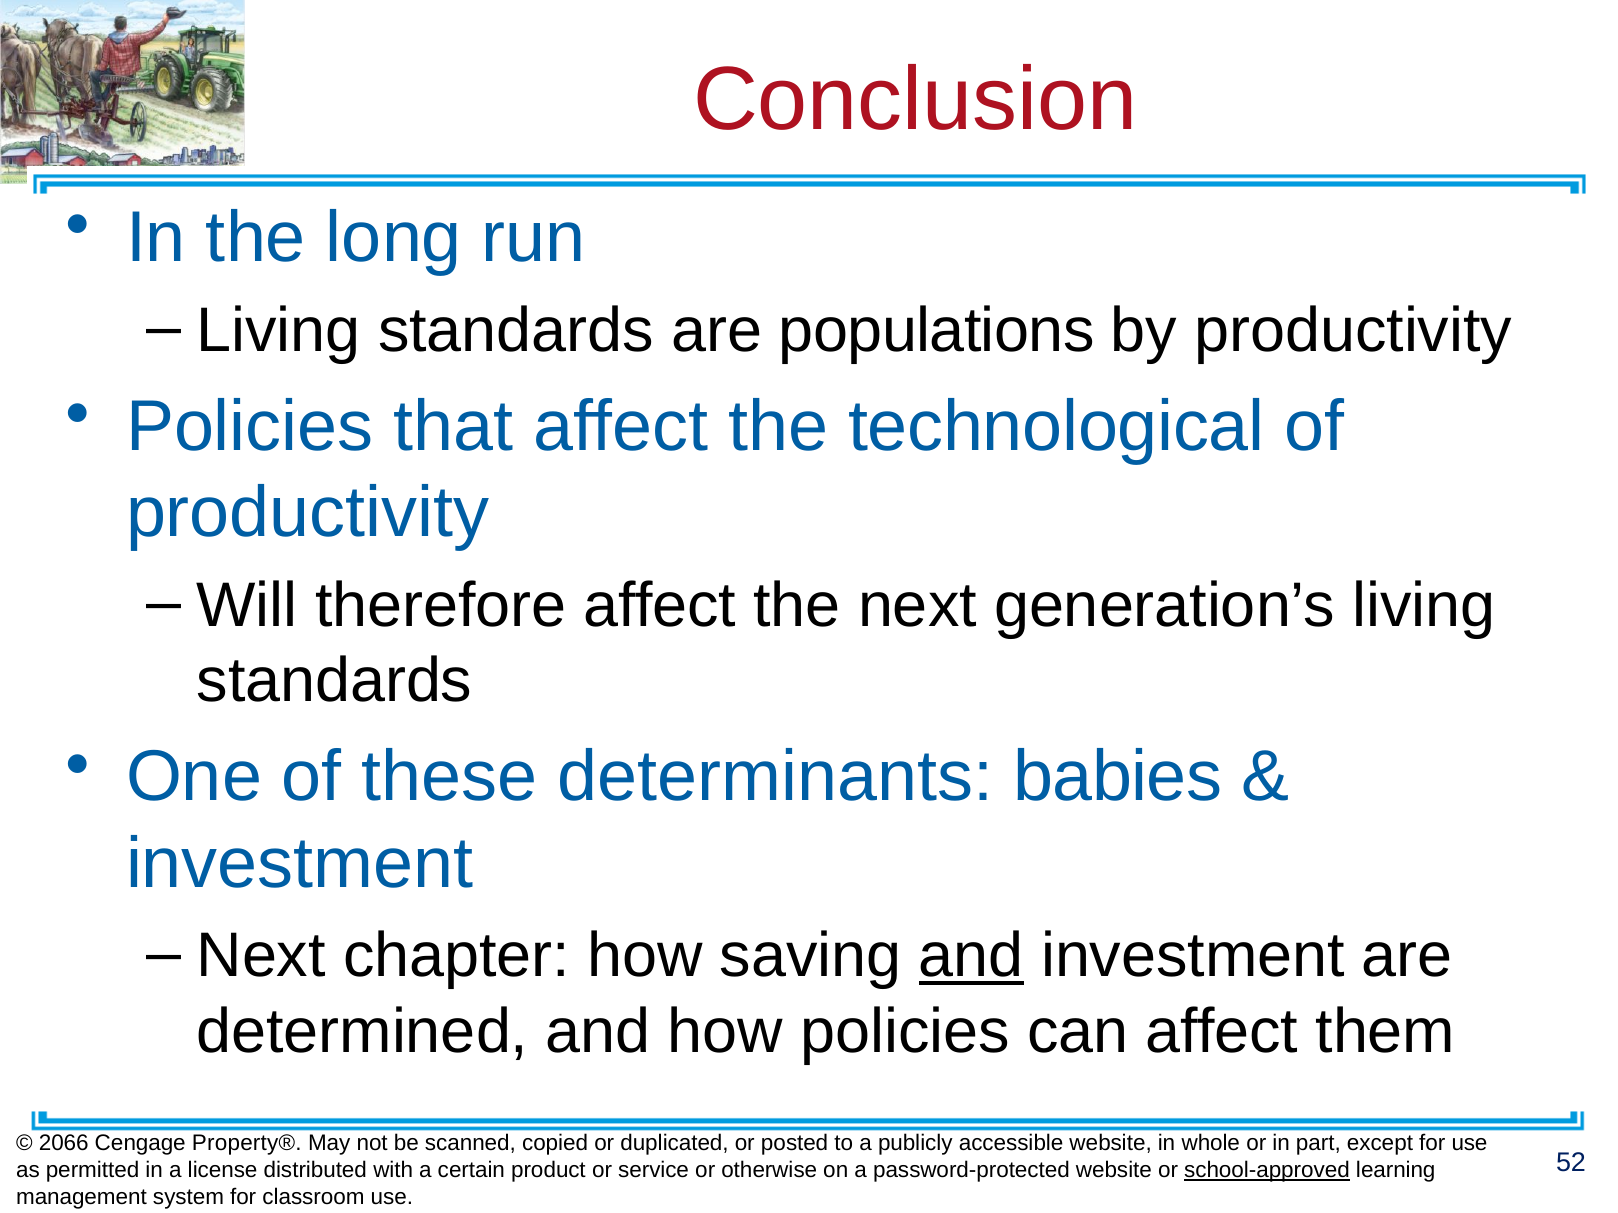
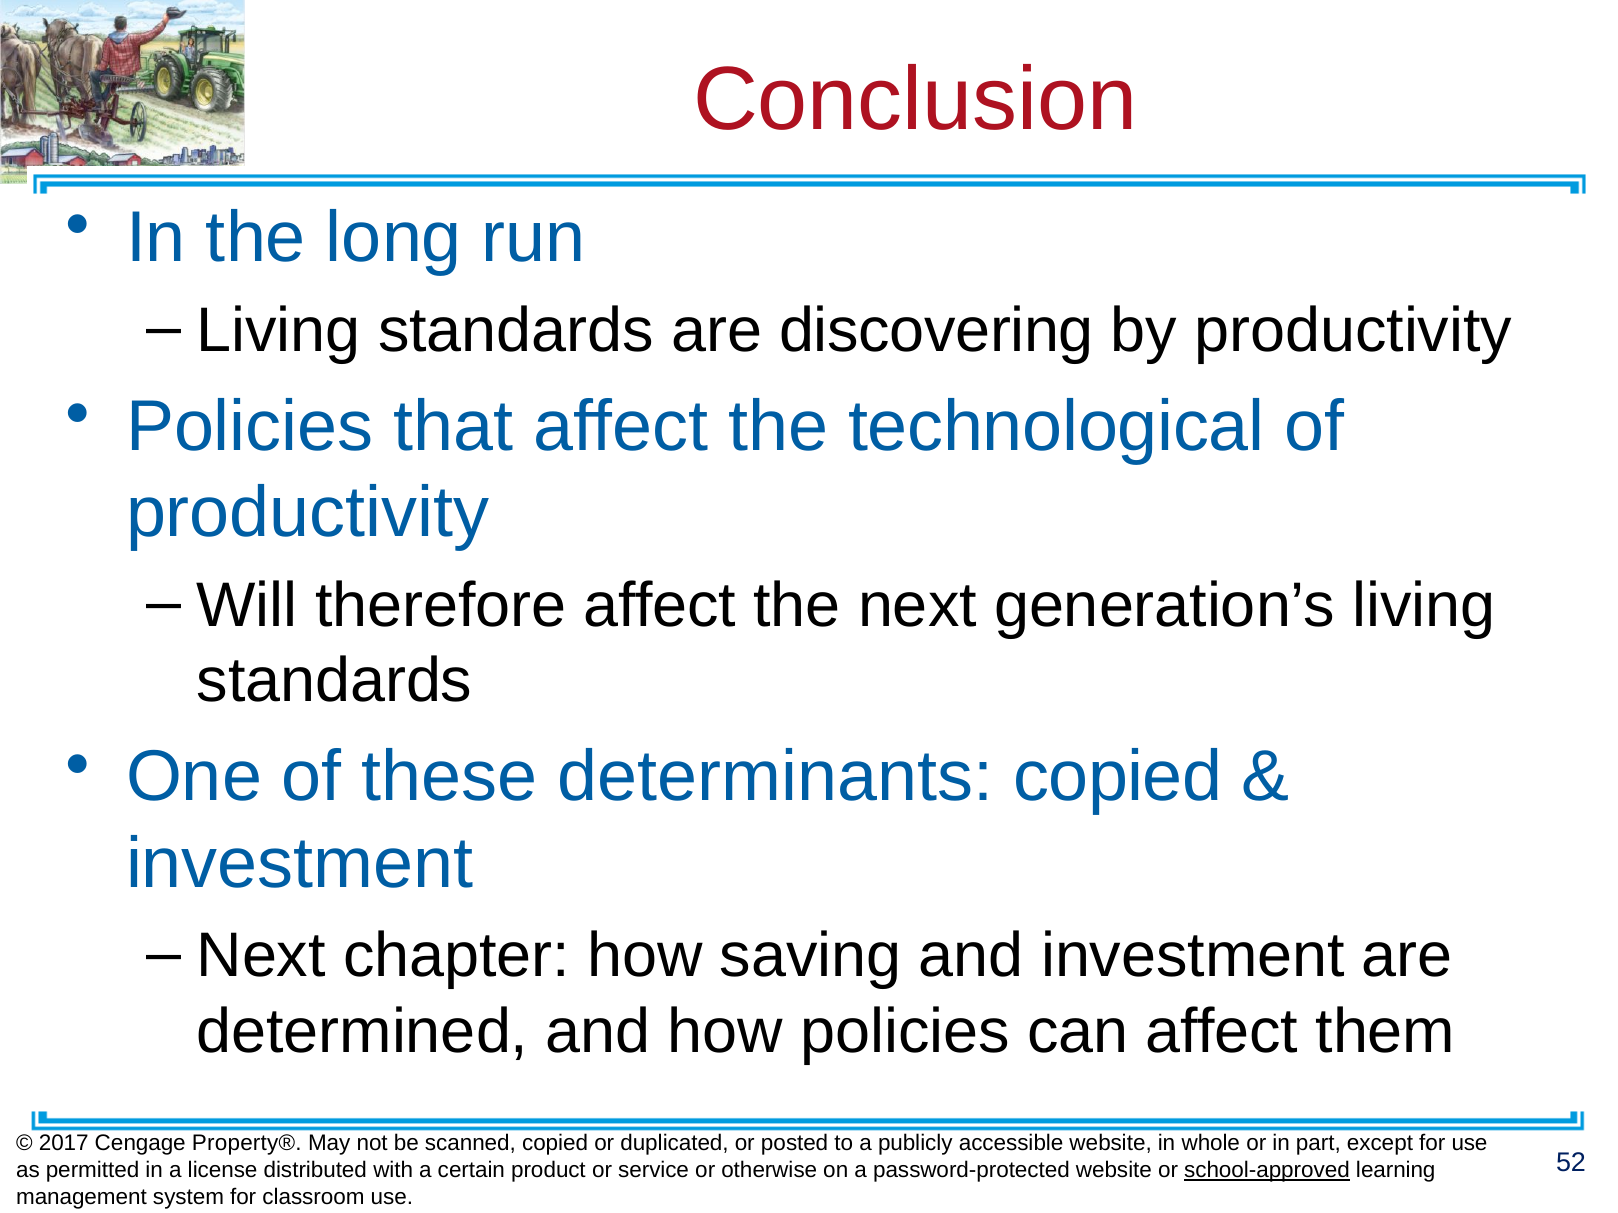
populations: populations -> discovering
determinants babies: babies -> copied
and at (971, 957) underline: present -> none
2066: 2066 -> 2017
